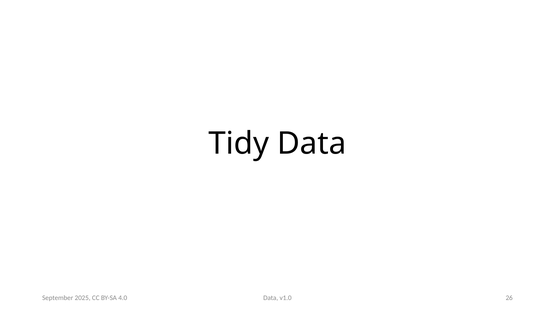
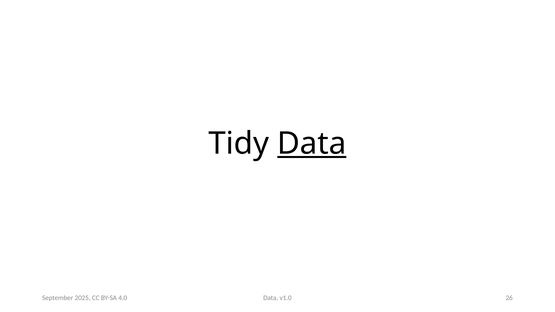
Data at (312, 144) underline: none -> present
